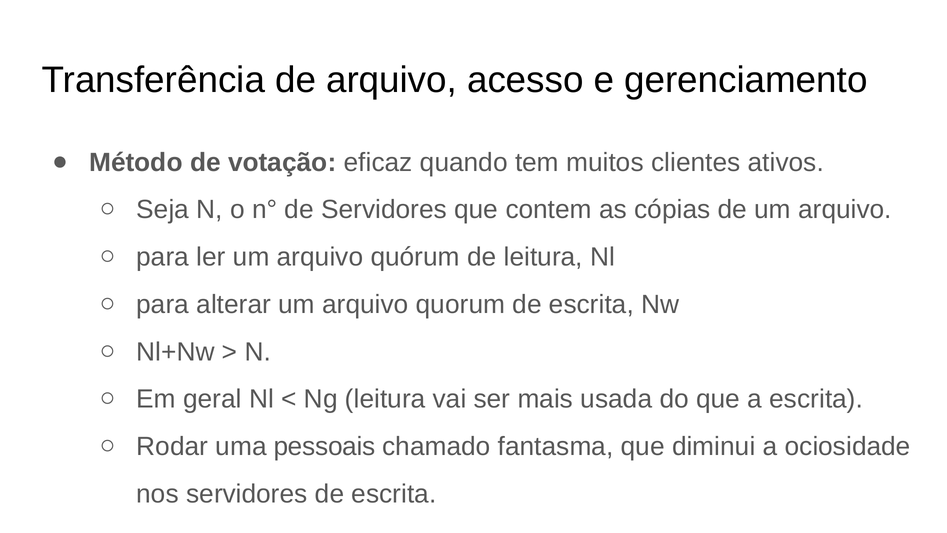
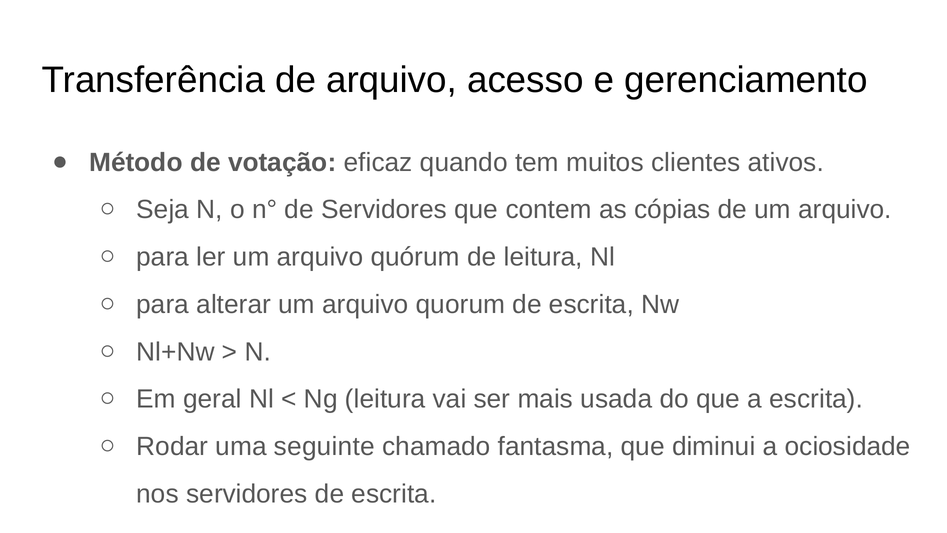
pessoais: pessoais -> seguinte
